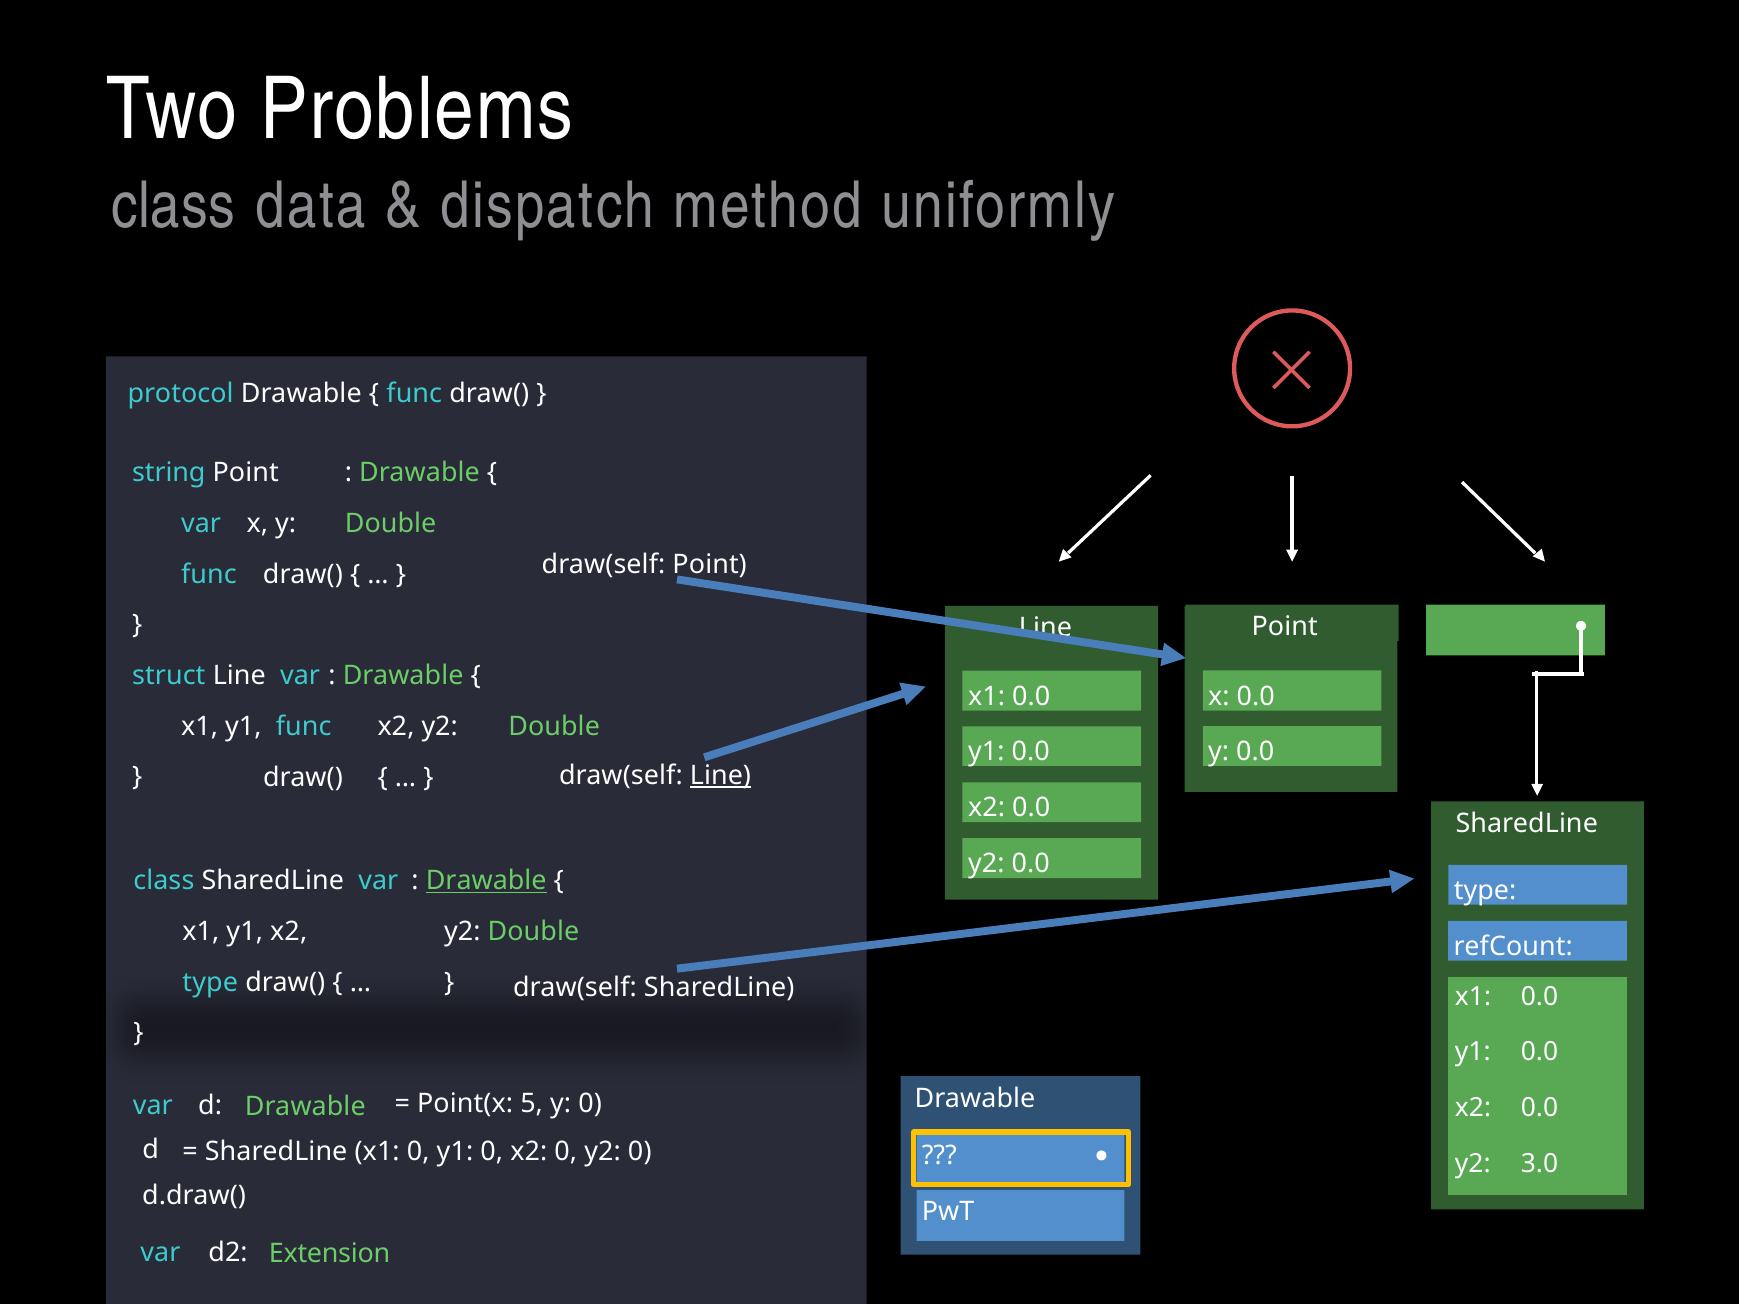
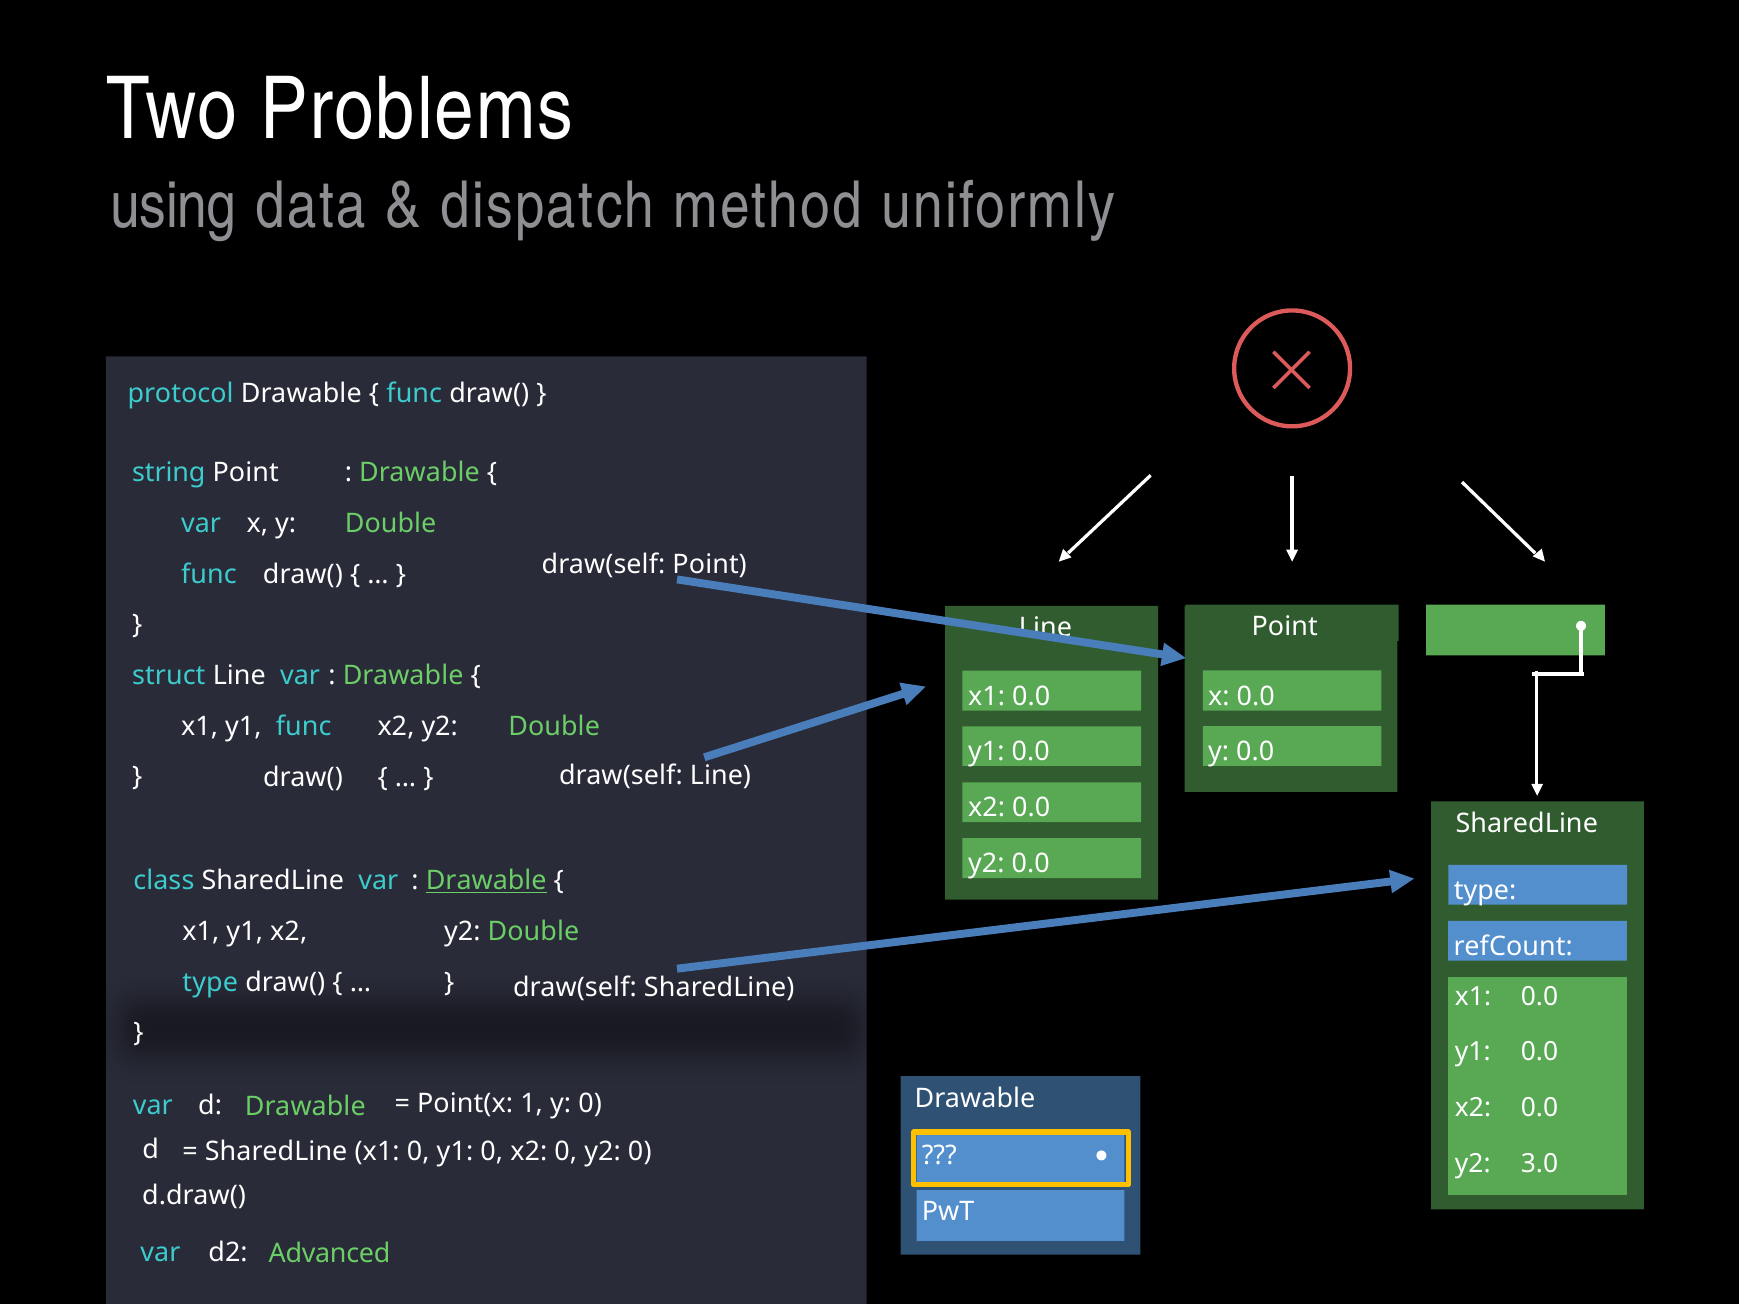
class at (173, 206): class -> using
Line at (720, 775) underline: present -> none
5: 5 -> 1
Extension: Extension -> Advanced
